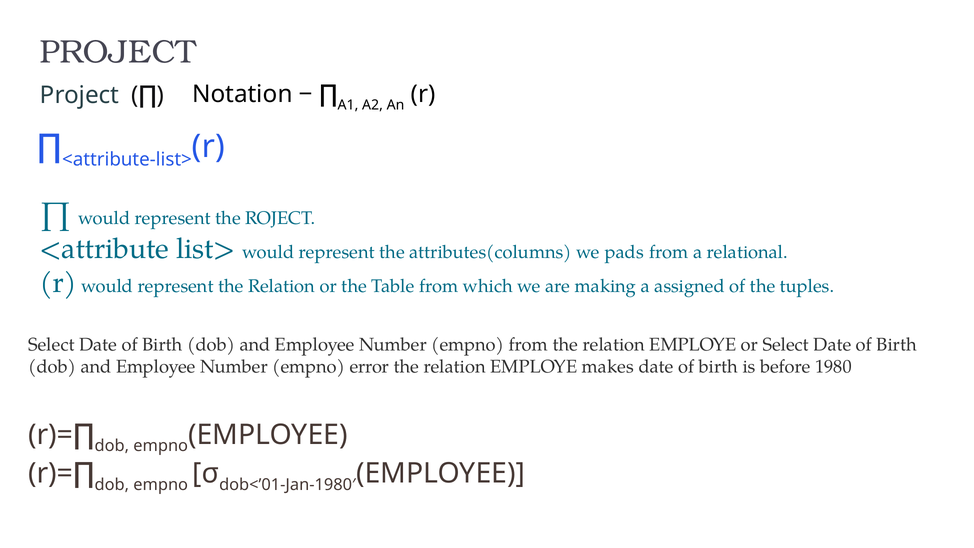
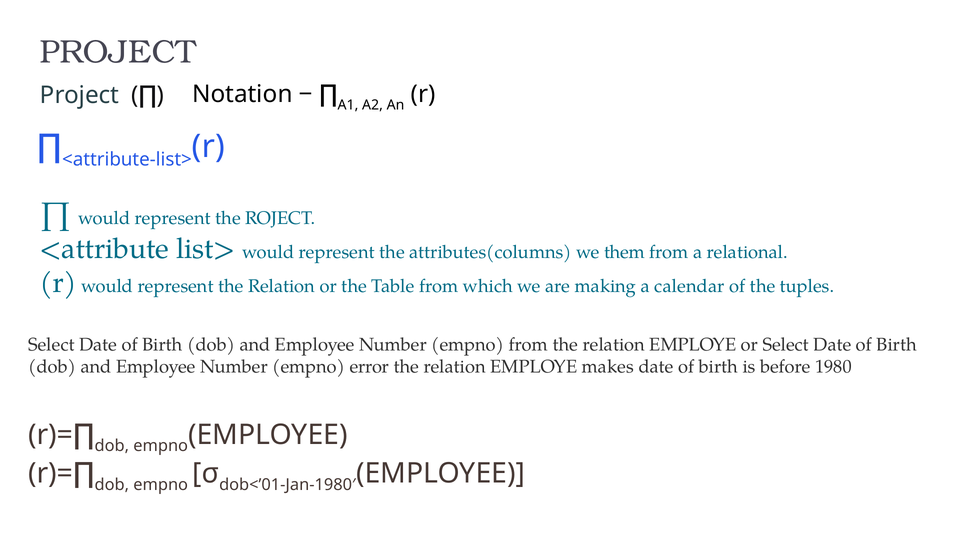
pads: pads -> them
assigned: assigned -> calendar
